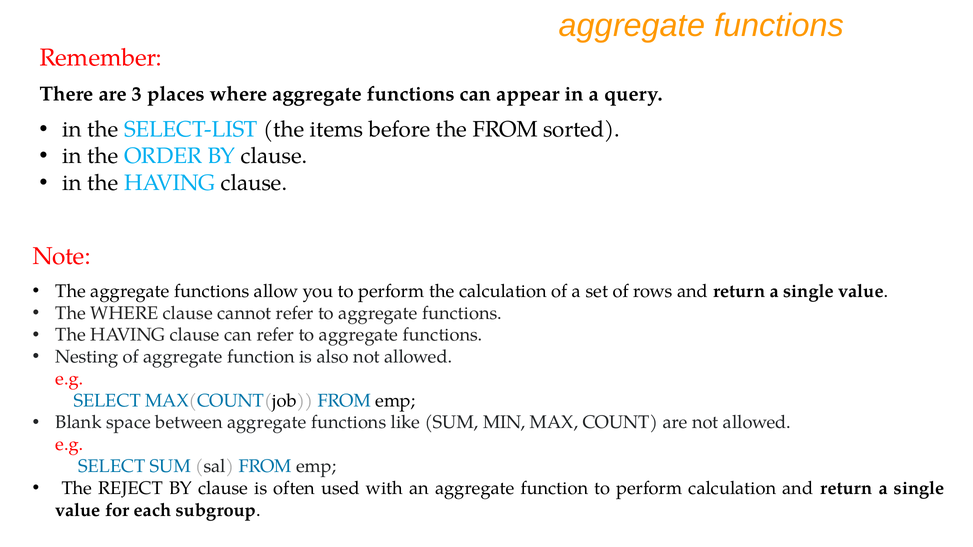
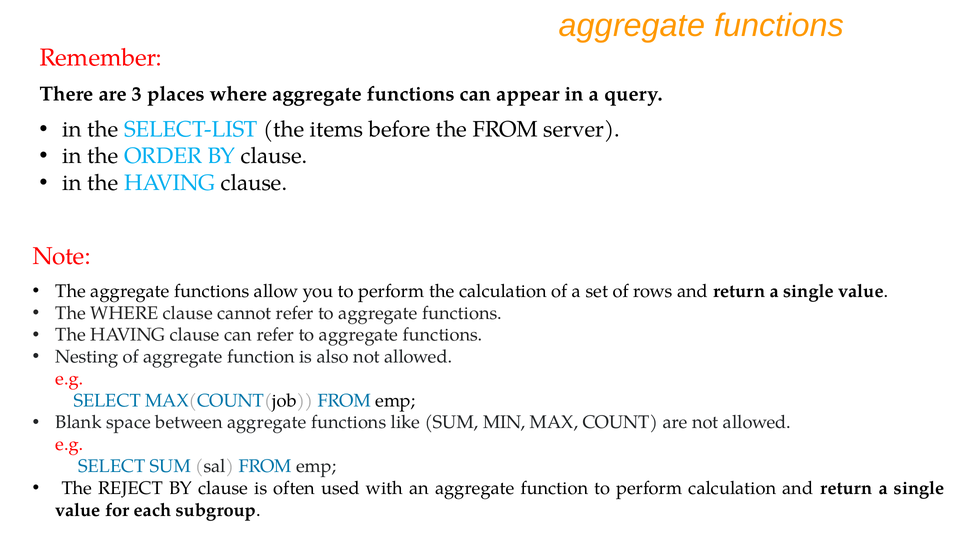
sorted: sorted -> server
